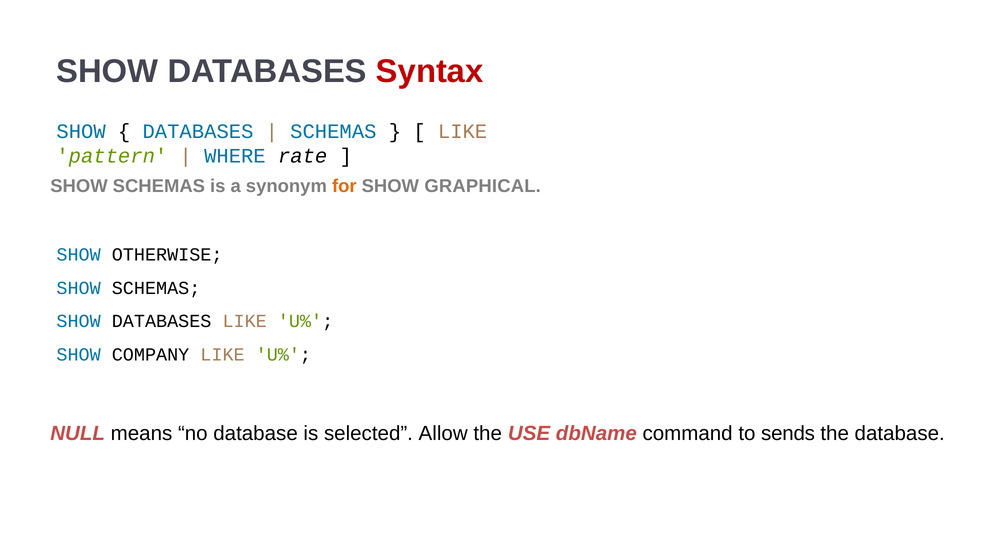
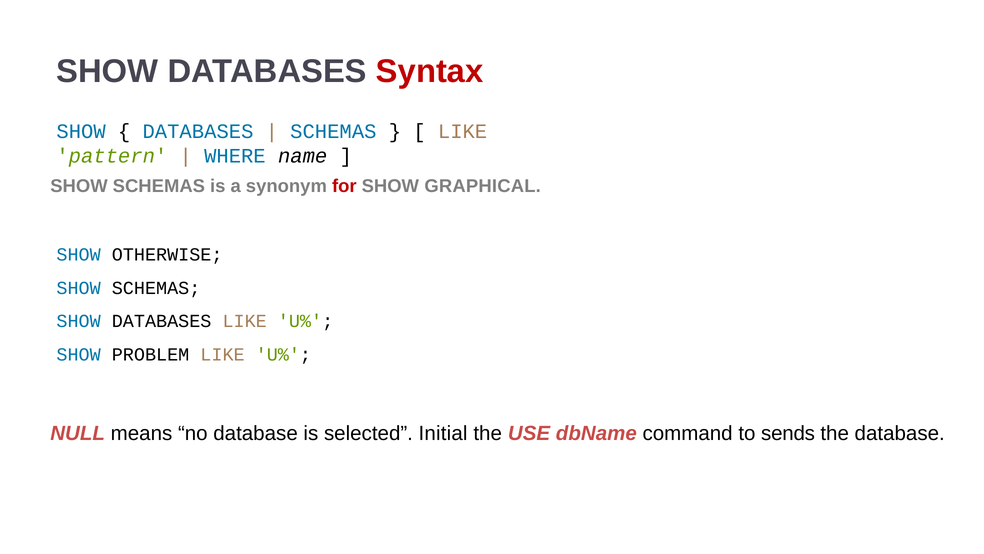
rate: rate -> name
for colour: orange -> red
COMPANY: COMPANY -> PROBLEM
Allow: Allow -> Initial
